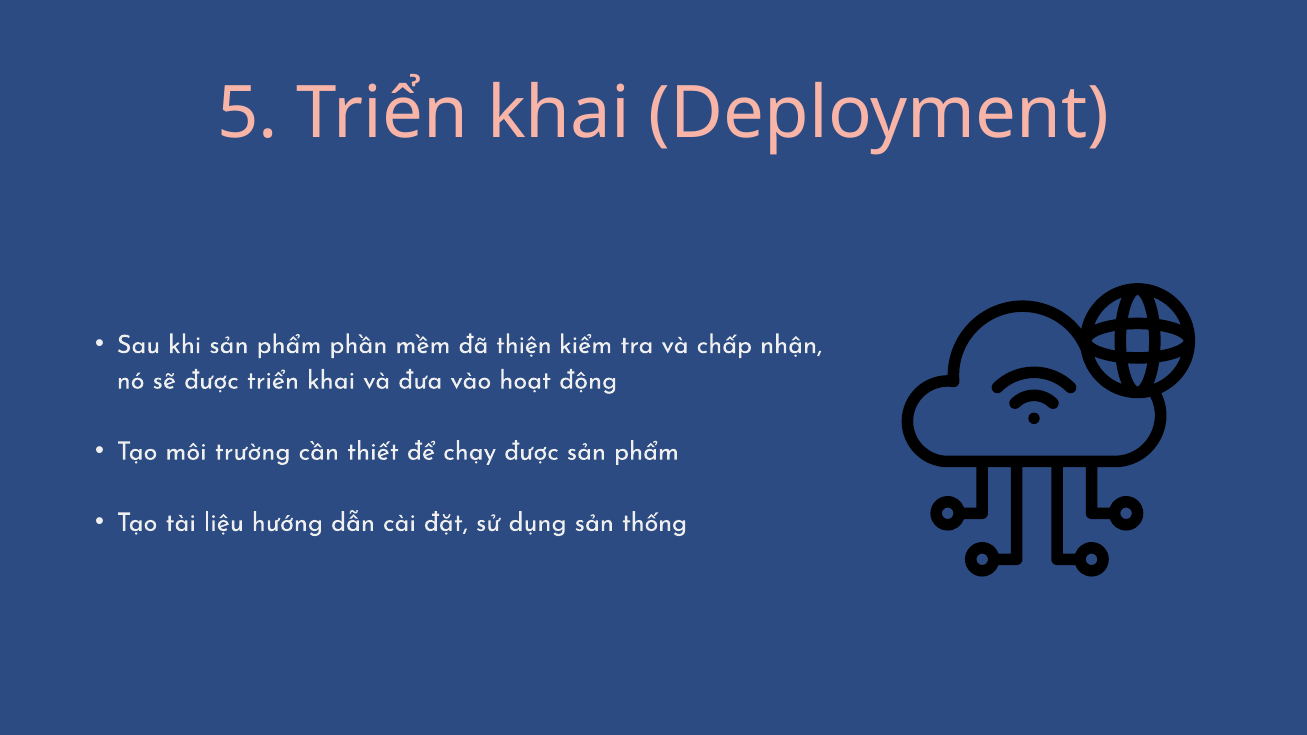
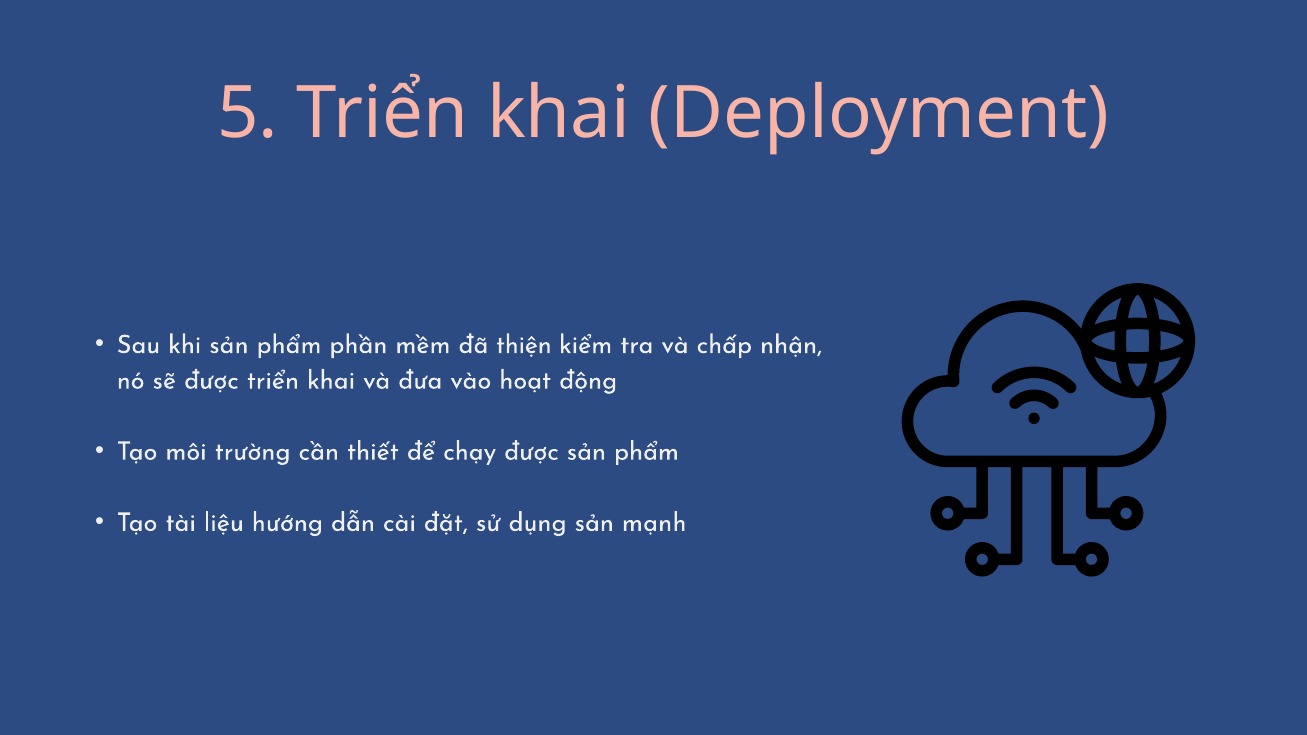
thống: thống -> mạnh
